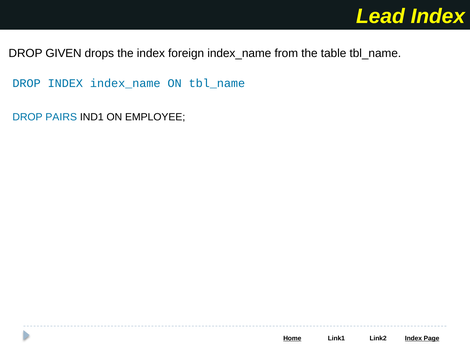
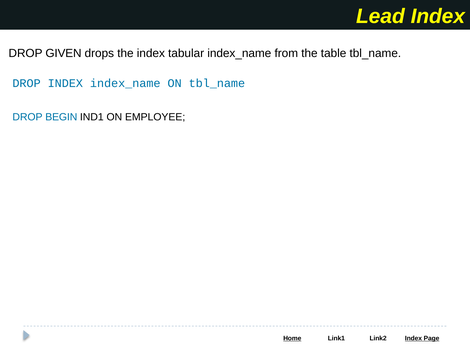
foreign: foreign -> tabular
PAIRS: PAIRS -> BEGIN
